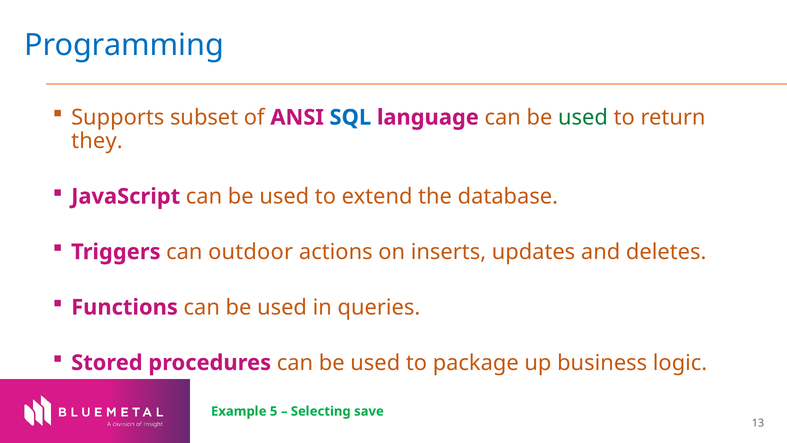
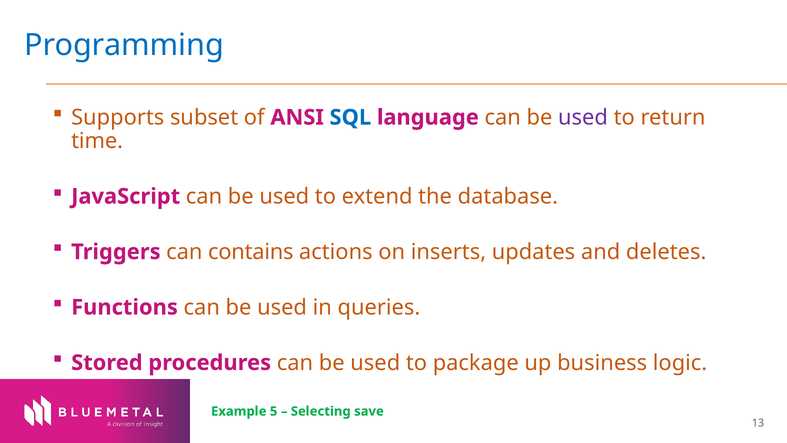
used at (583, 117) colour: green -> purple
they: they -> time
outdoor: outdoor -> contains
